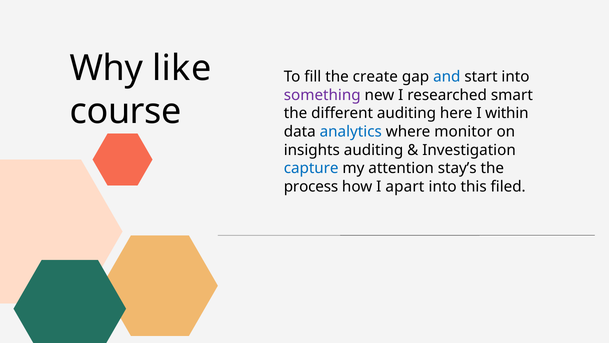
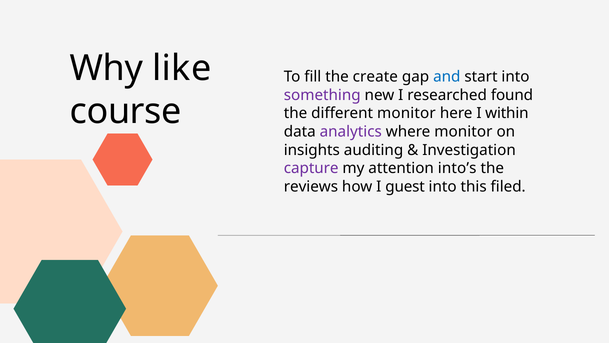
smart: smart -> found
different auditing: auditing -> monitor
analytics colour: blue -> purple
capture colour: blue -> purple
stay’s: stay’s -> into’s
process: process -> reviews
apart: apart -> guest
